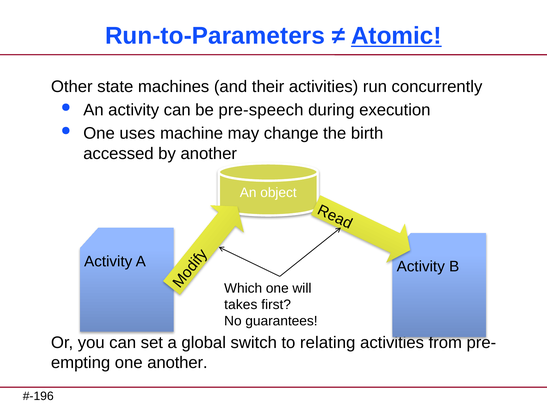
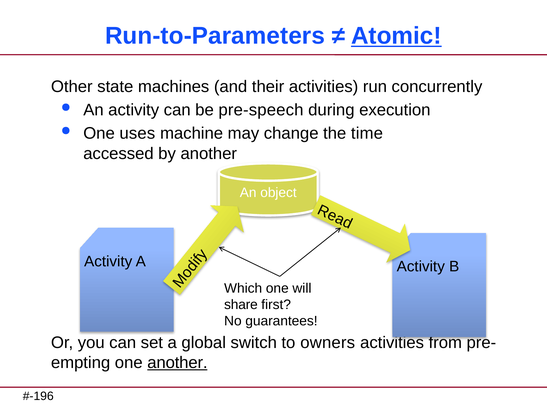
birth: birth -> time
takes: takes -> share
relating: relating -> owners
another at (177, 363) underline: none -> present
